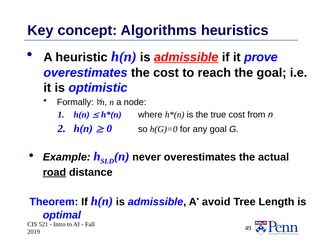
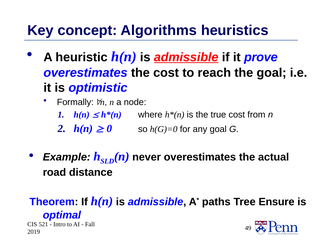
road underline: present -> none
avoid: avoid -> paths
Length: Length -> Ensure
